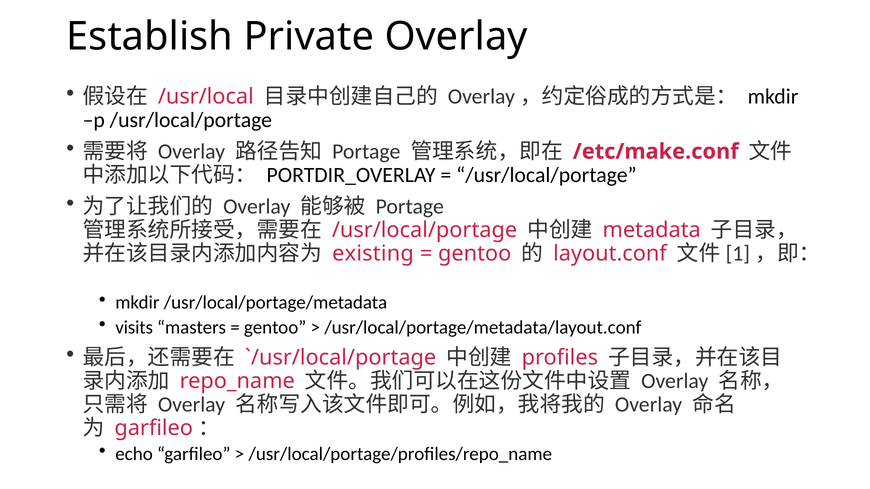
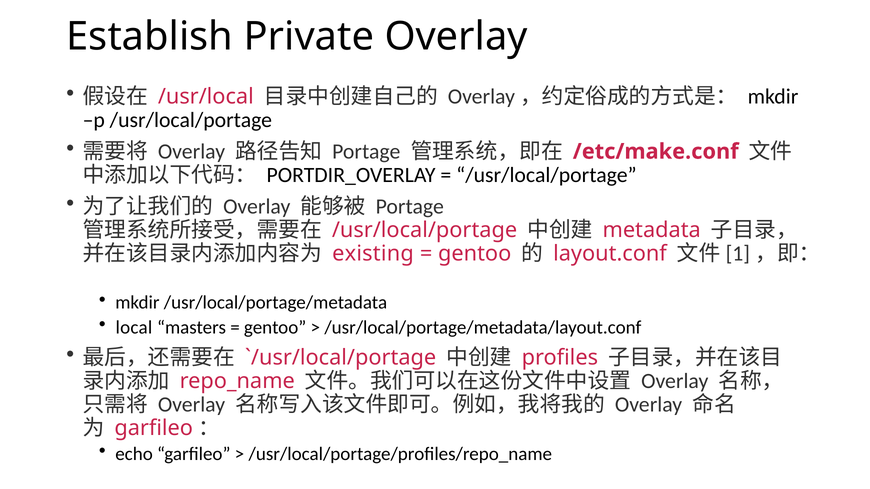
visits: visits -> local
